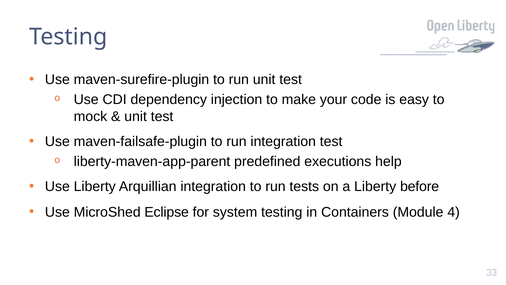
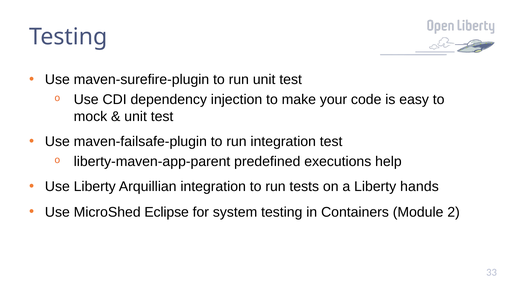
before: before -> hands
4: 4 -> 2
